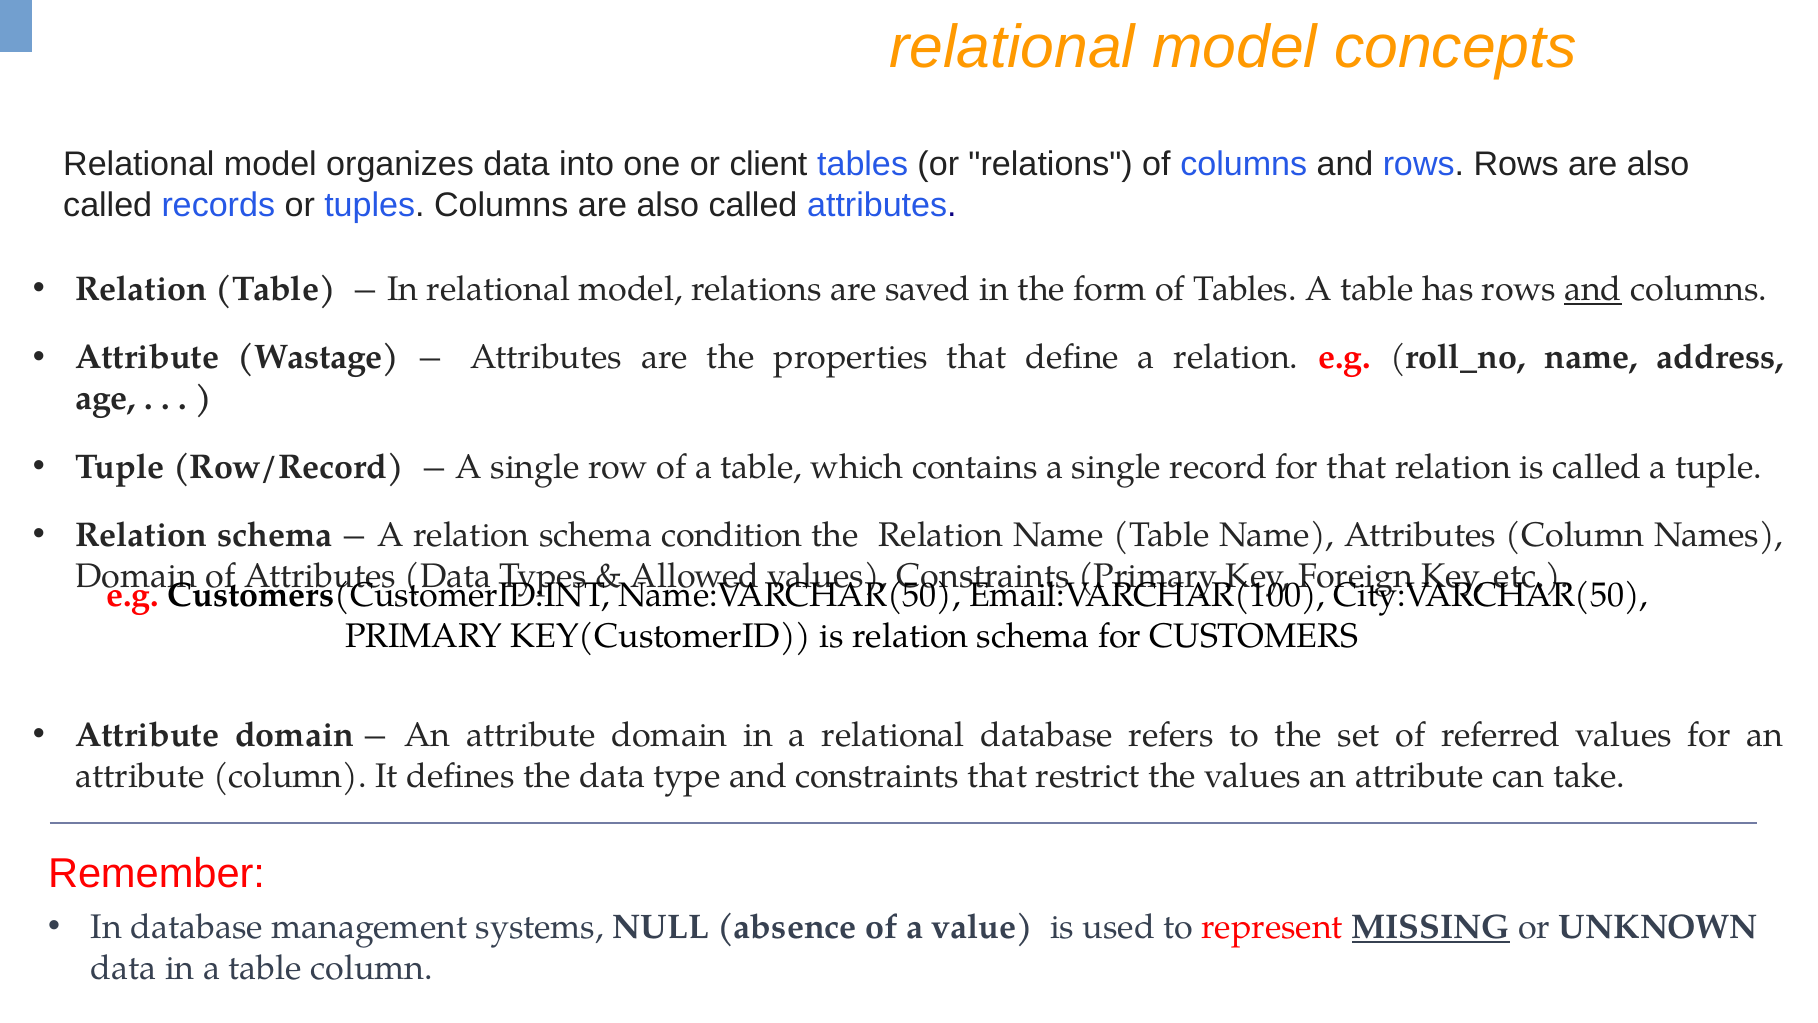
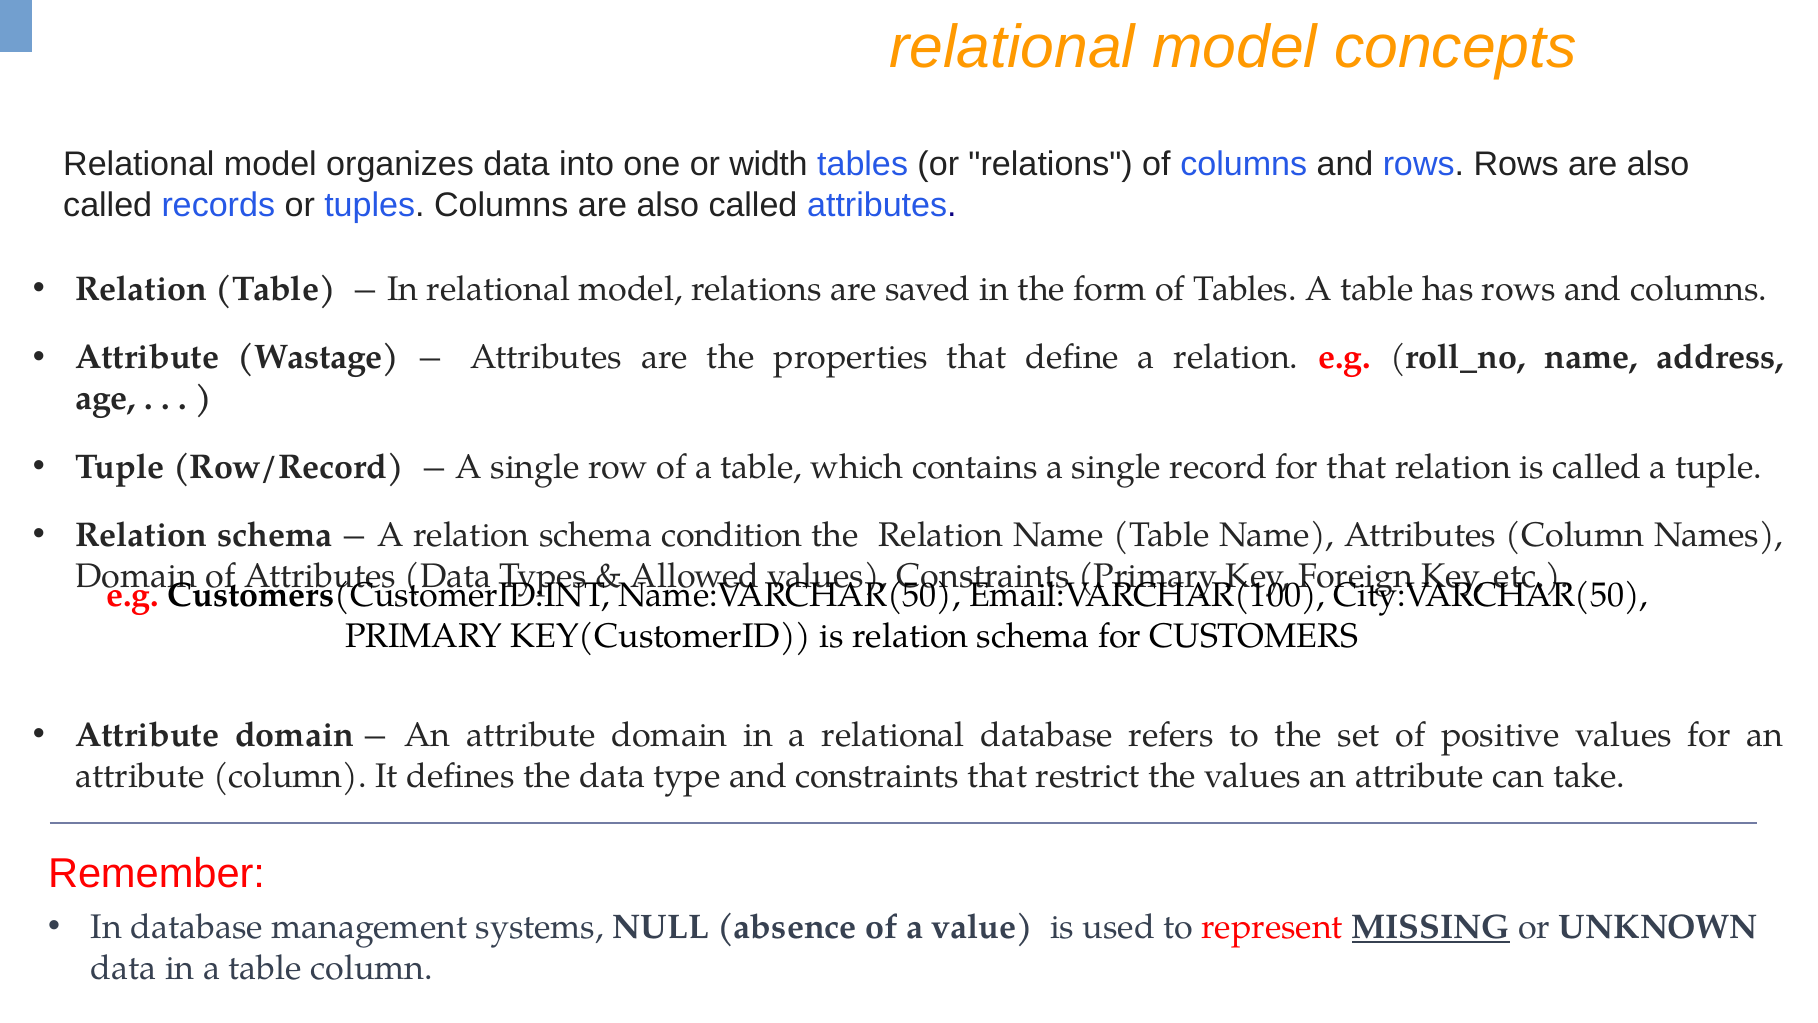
client: client -> width
and at (1593, 289) underline: present -> none
referred: referred -> positive
